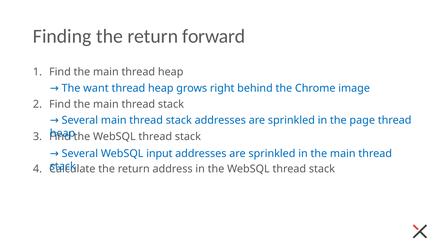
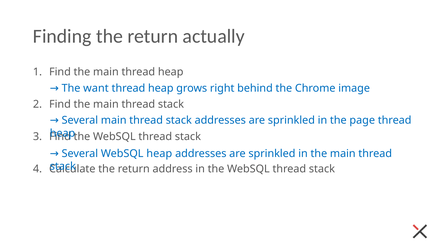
forward: forward -> actually
WebSQL input: input -> heap
